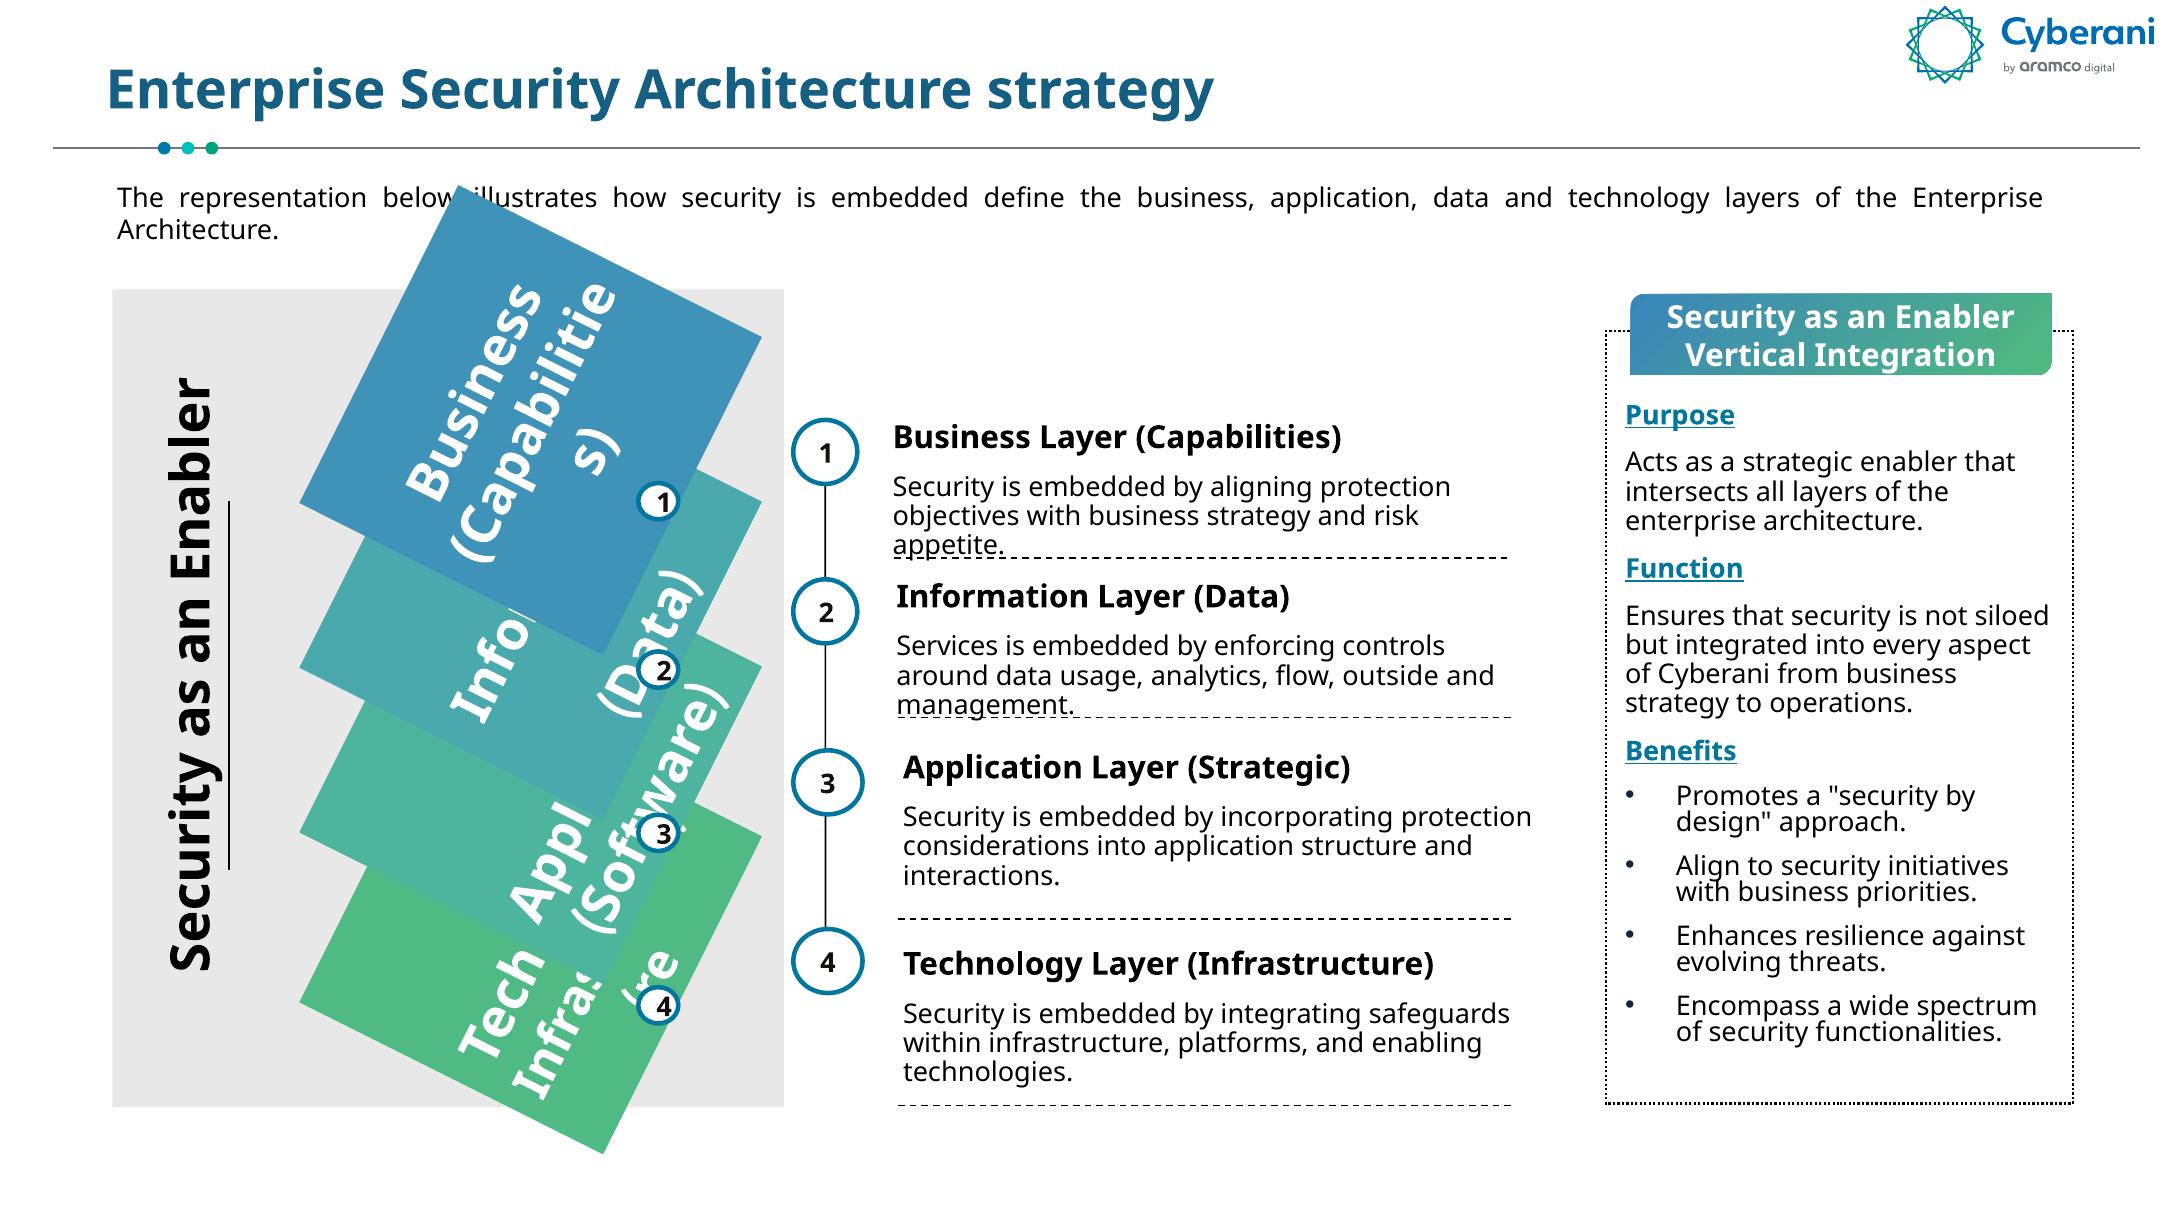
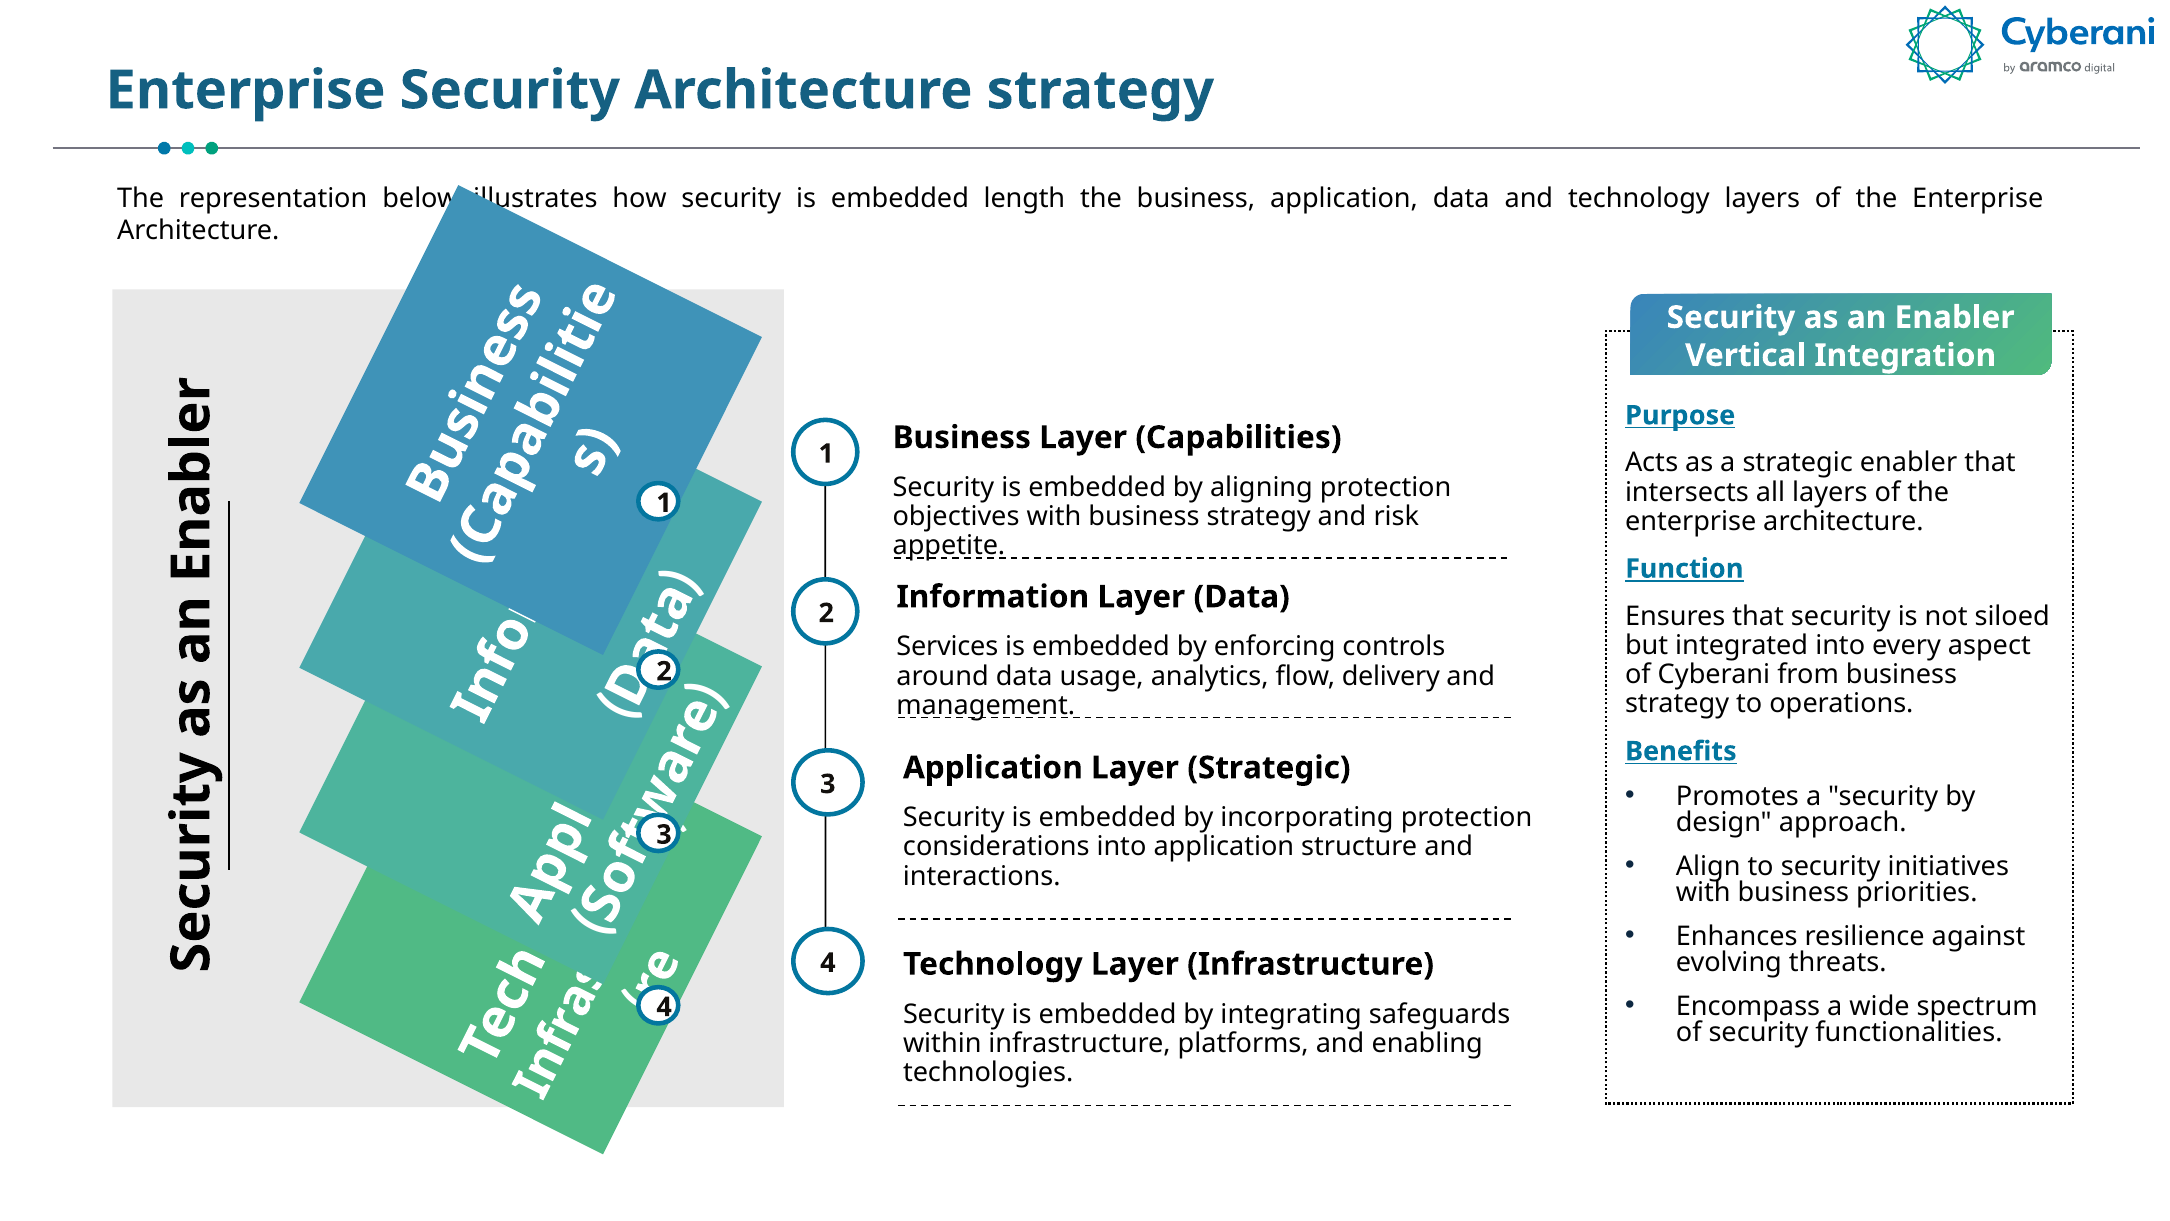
define: define -> length
outside: outside -> delivery
